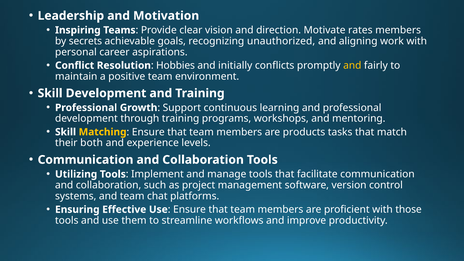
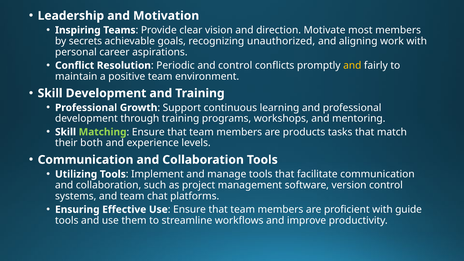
rates: rates -> most
Hobbies: Hobbies -> Periodic
and initially: initially -> control
Matching colour: yellow -> light green
those: those -> guide
